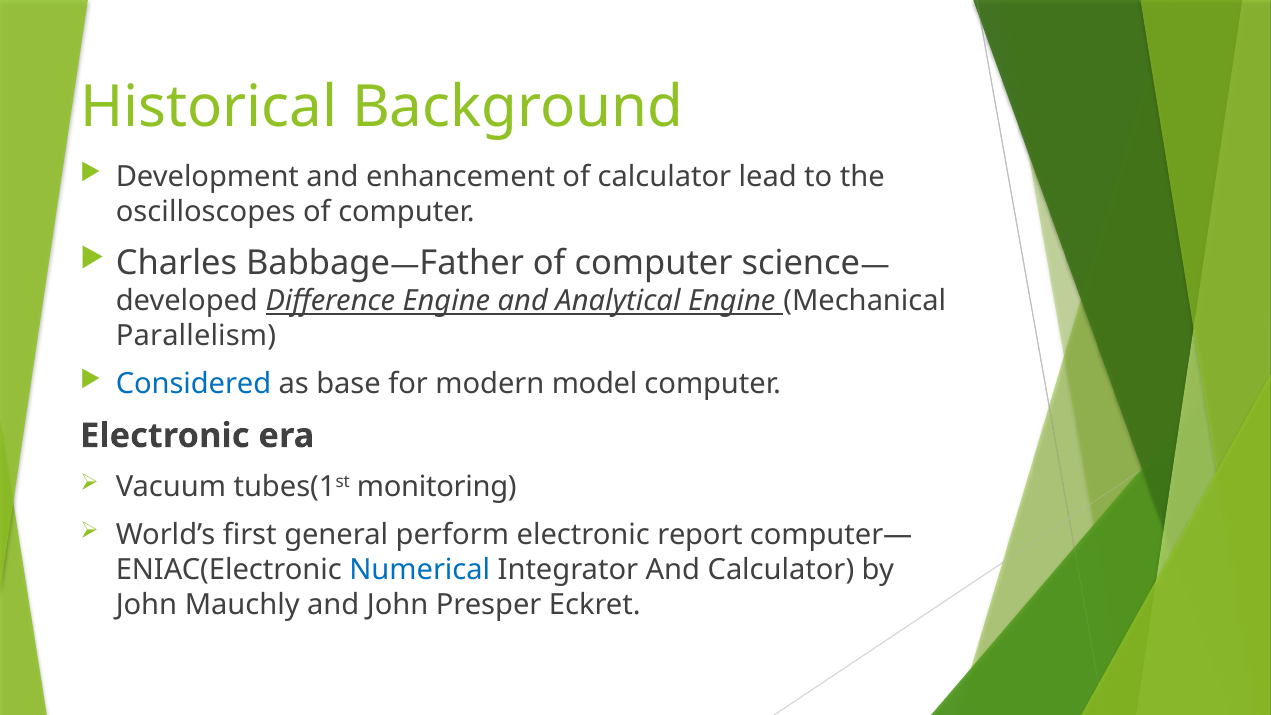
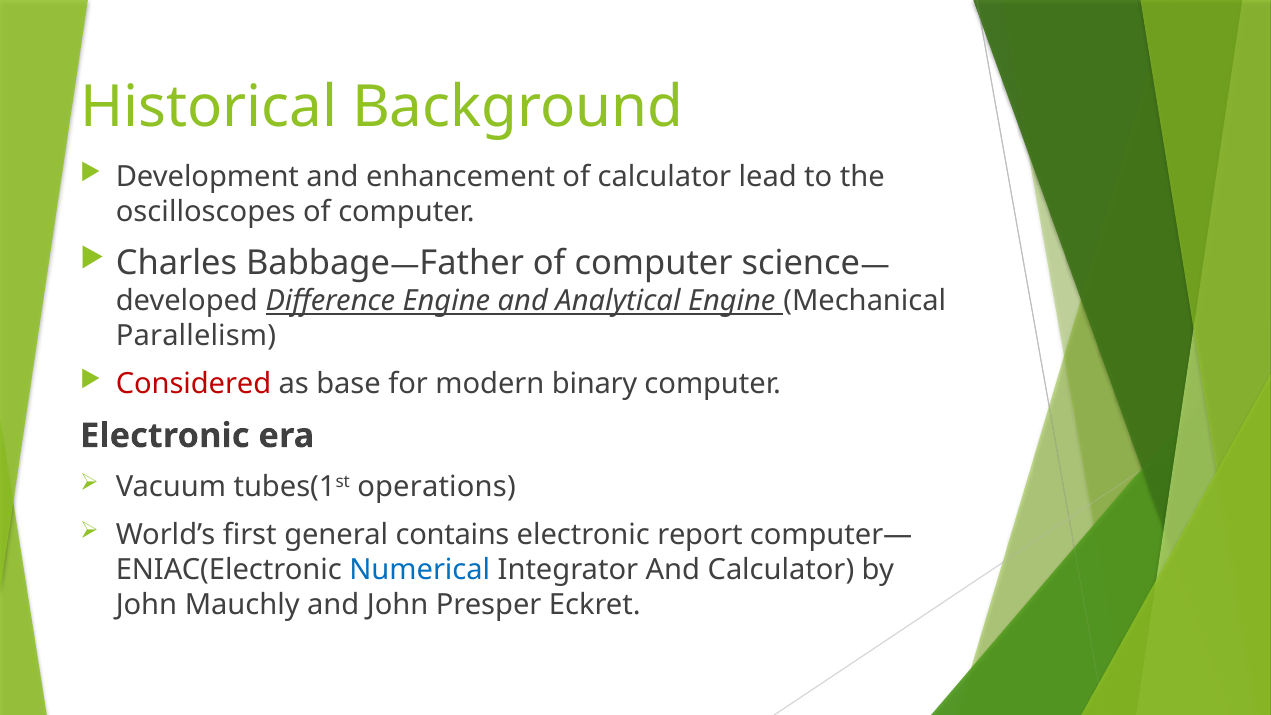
Considered colour: blue -> red
model: model -> binary
monitoring: monitoring -> operations
perform: perform -> contains
